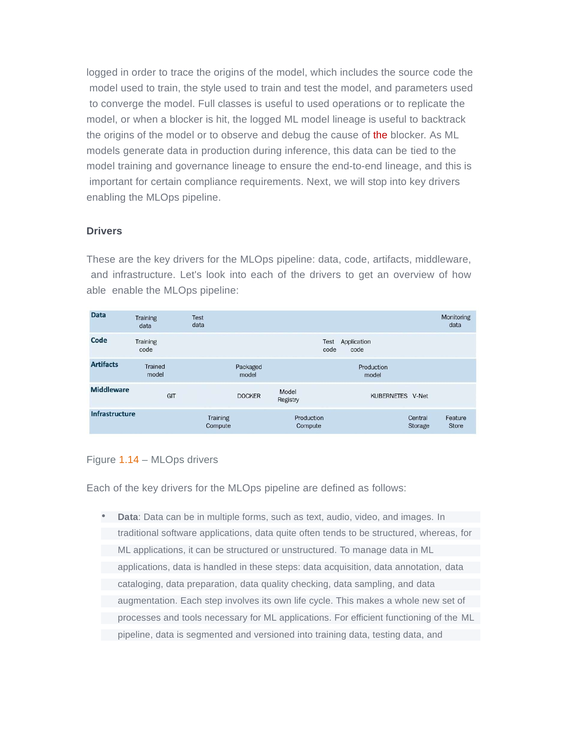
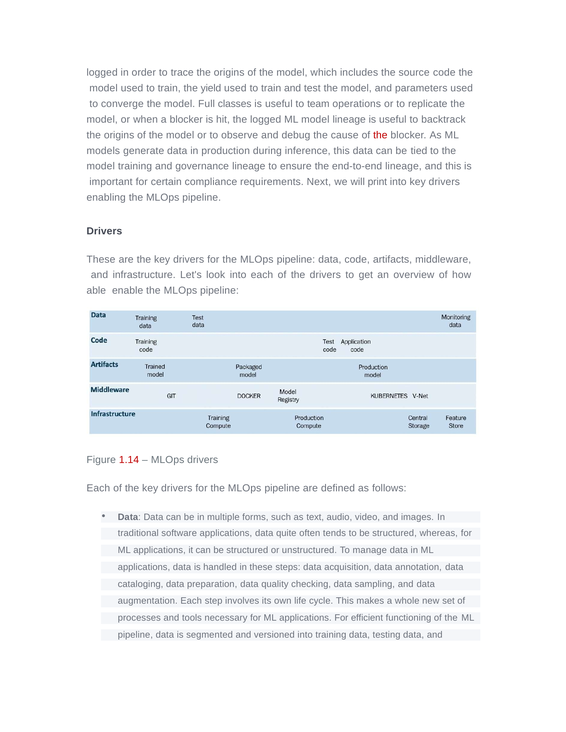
style: style -> yield
to used: used -> team
stop: stop -> print
1.14 colour: orange -> red
